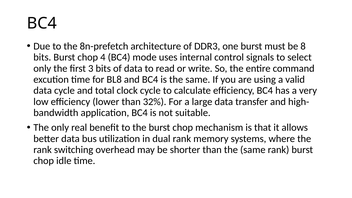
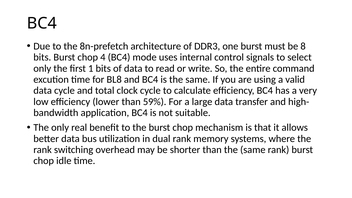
3: 3 -> 1
32%: 32% -> 59%
